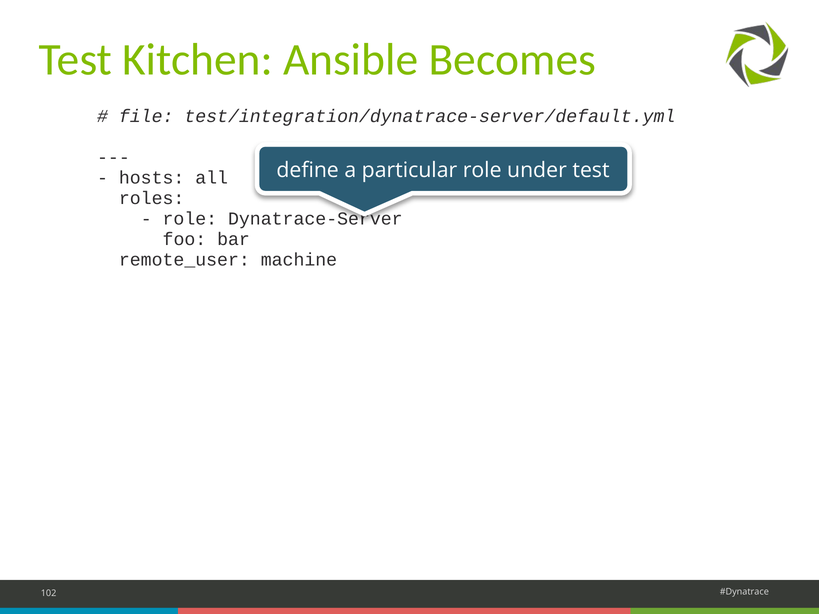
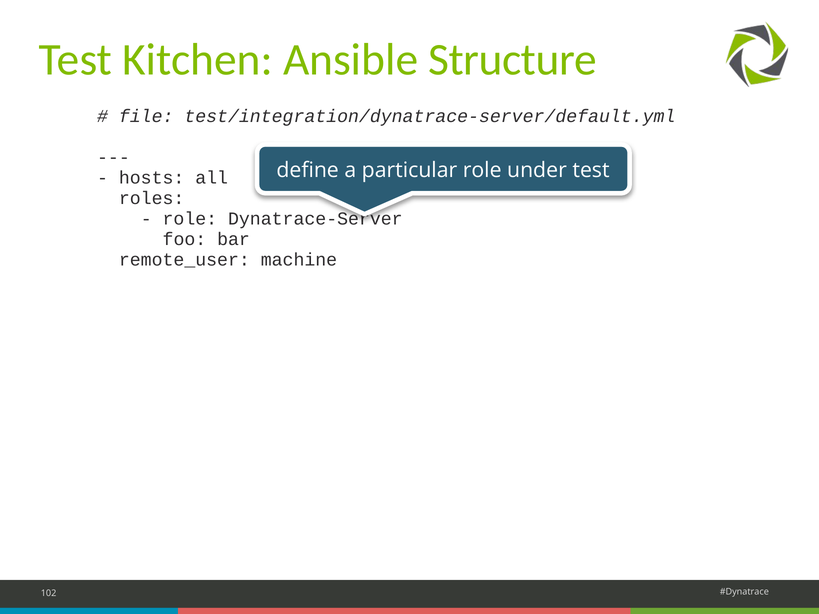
Becomes: Becomes -> Structure
